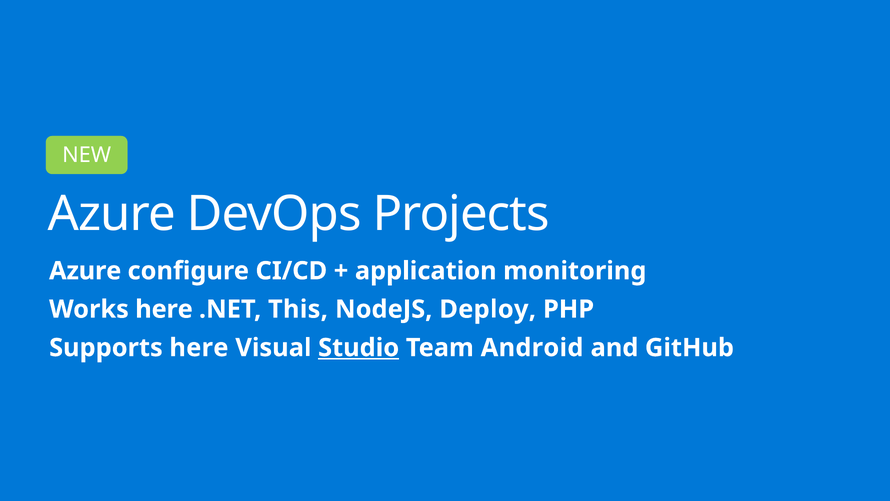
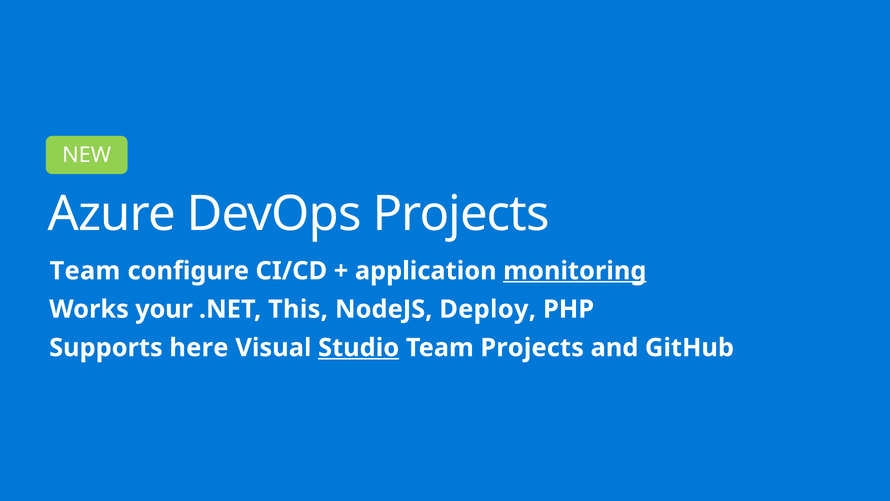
Azure at (85, 271): Azure -> Team
monitoring underline: none -> present
Works here: here -> your
Team Android: Android -> Projects
